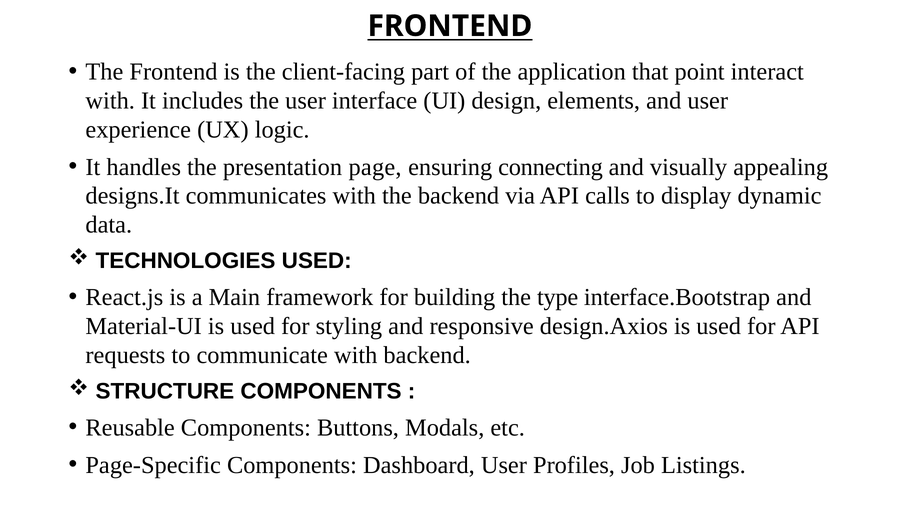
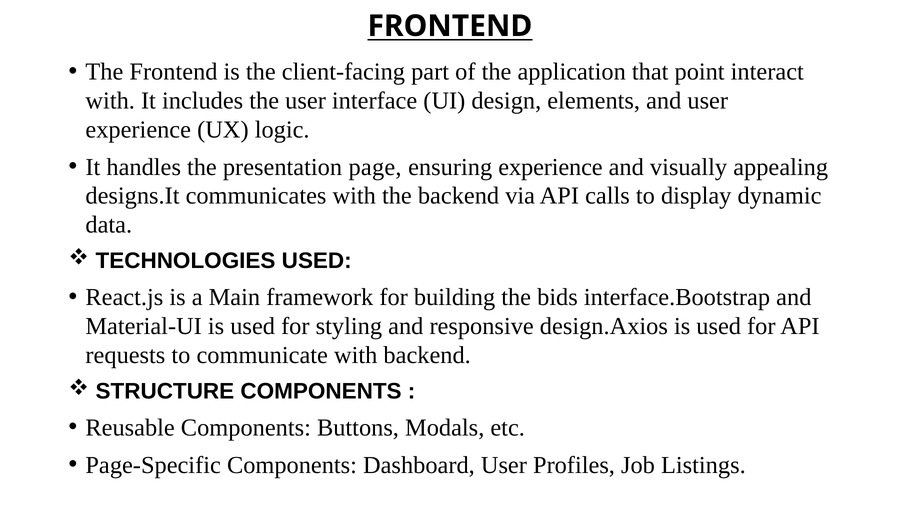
ensuring connecting: connecting -> experience
type: type -> bids
